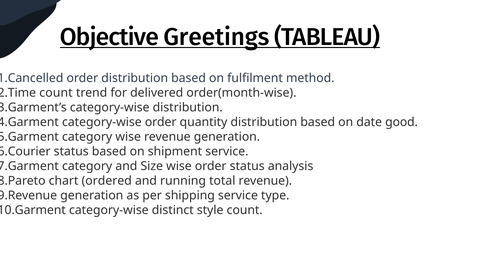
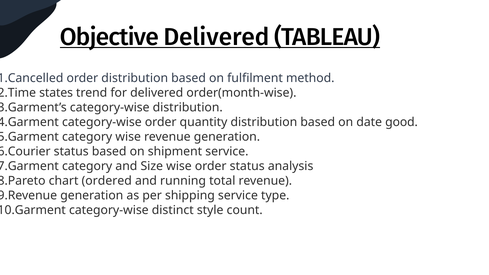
Objective Greetings: Greetings -> Delivered
count at (56, 93): count -> states
